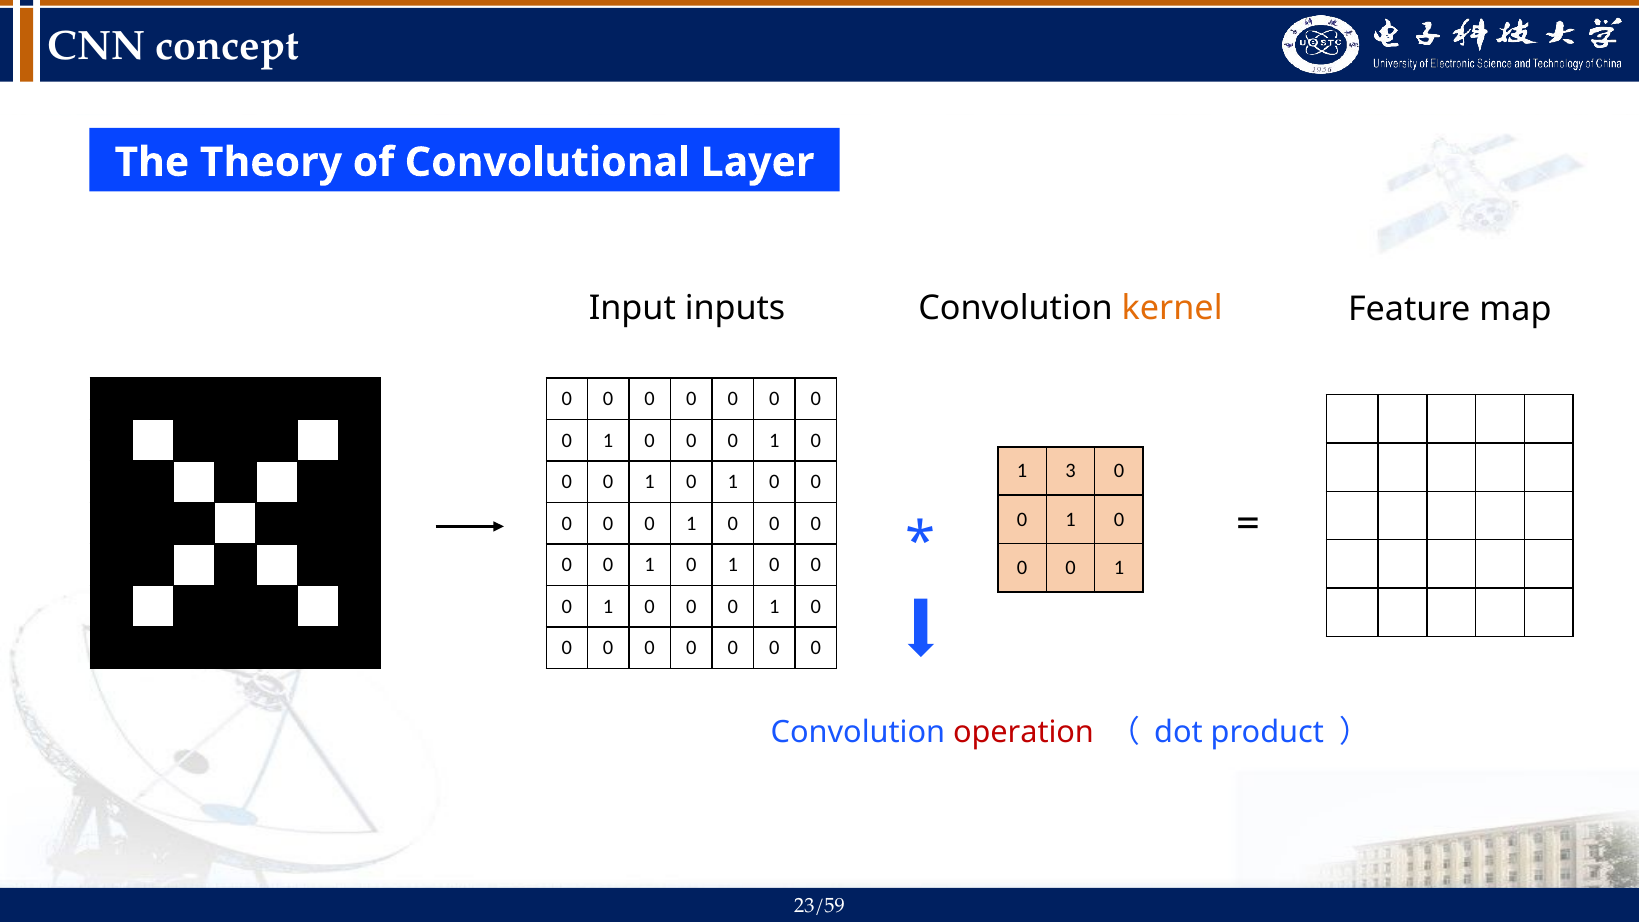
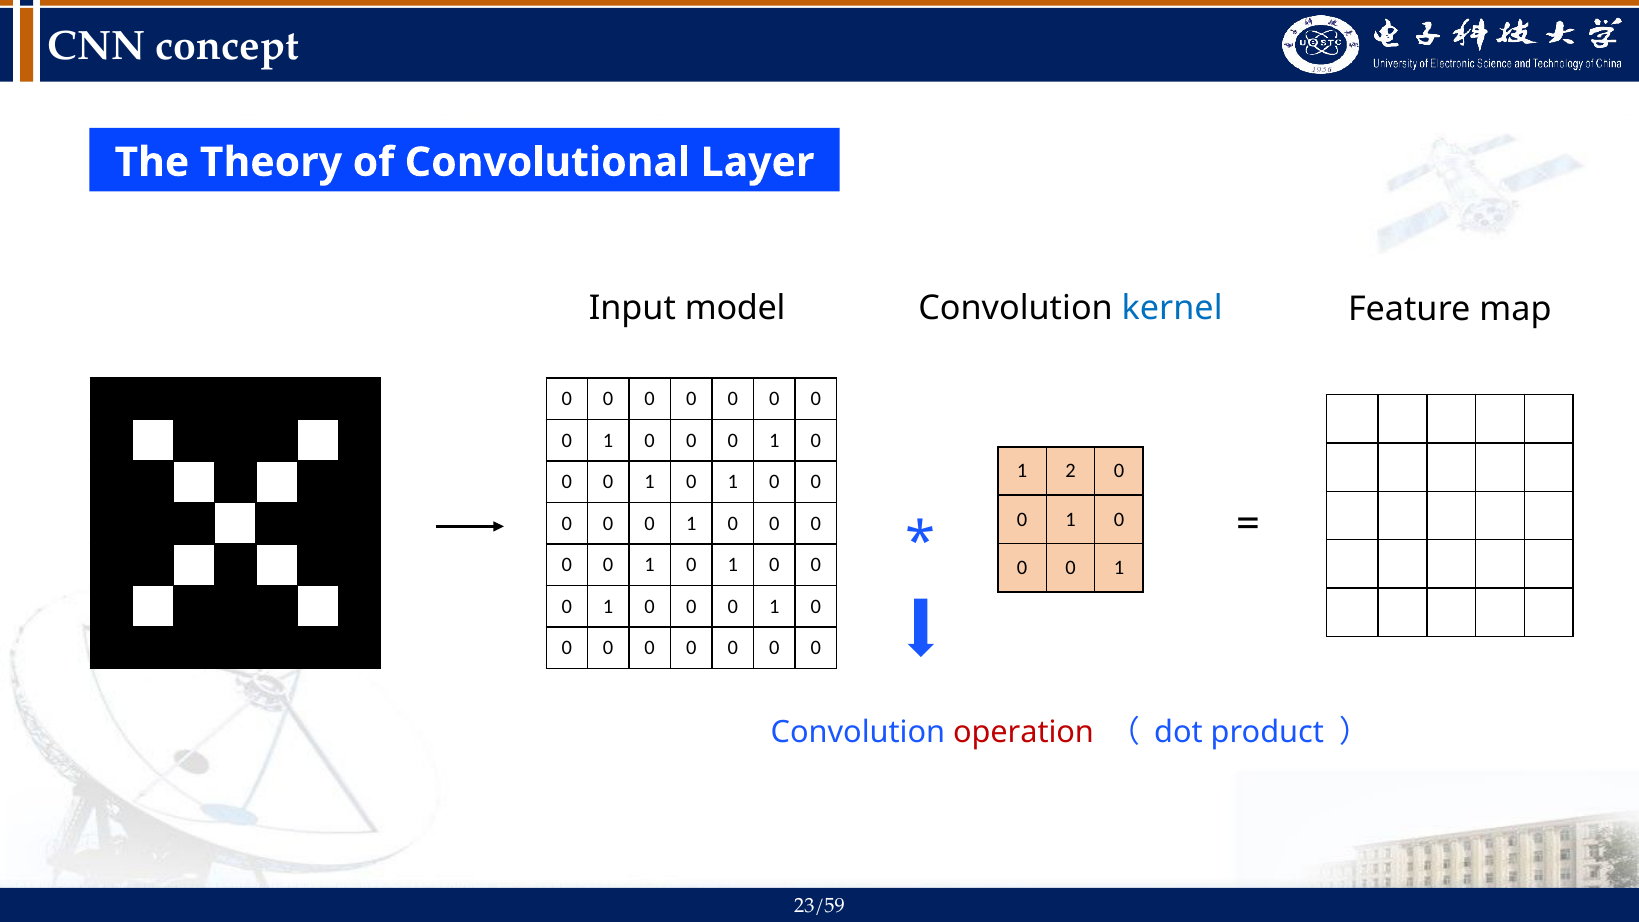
inputs: inputs -> model
kernel colour: orange -> blue
3: 3 -> 2
